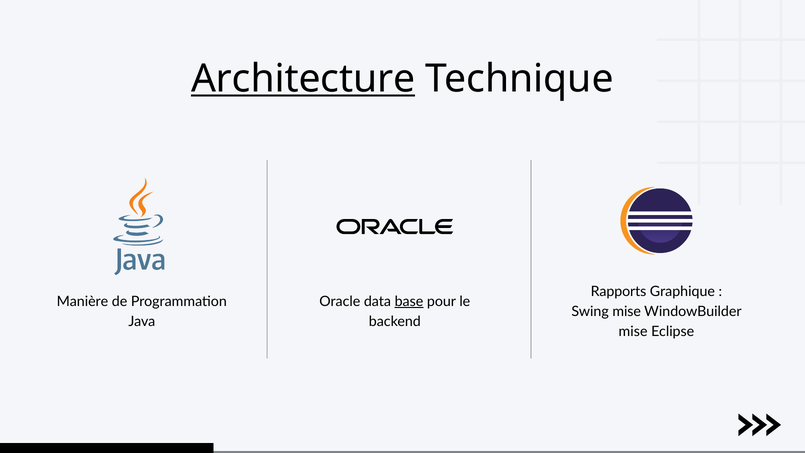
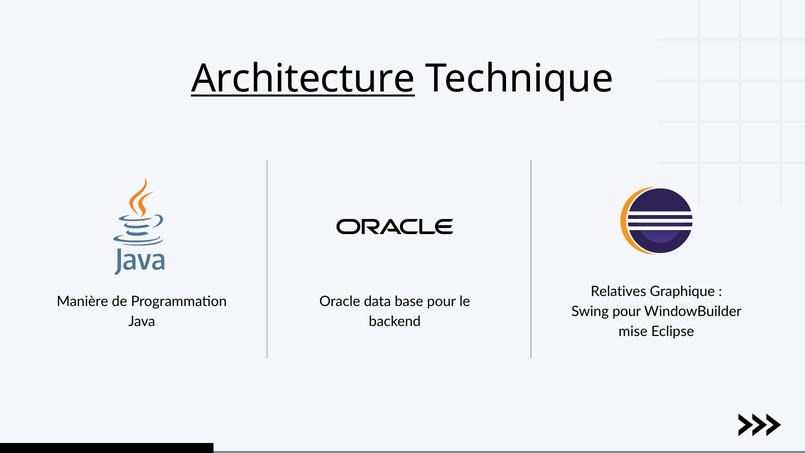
Rapports: Rapports -> Relatives
base underline: present -> none
Swing mise: mise -> pour
